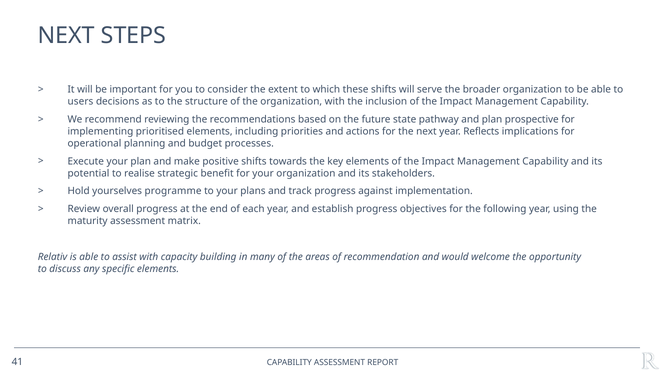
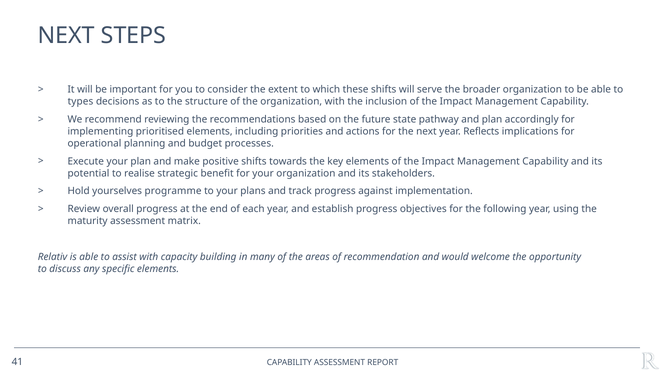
users: users -> types
prospective: prospective -> accordingly
